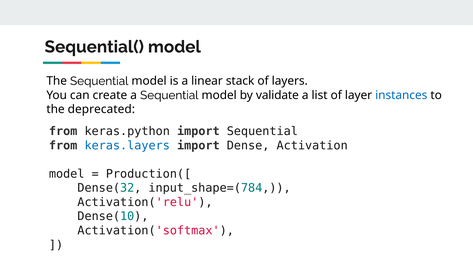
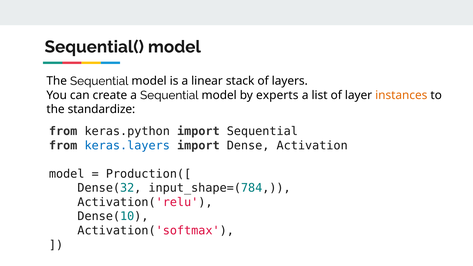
validate: validate -> experts
instances colour: blue -> orange
deprecated: deprecated -> standardize
